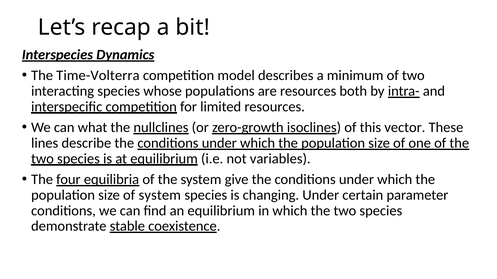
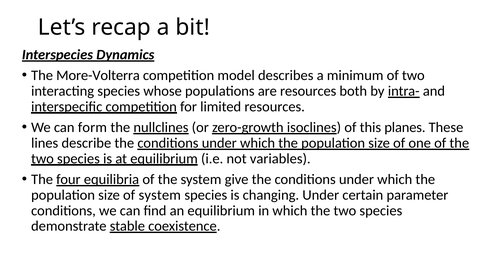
Time-Volterra: Time-Volterra -> More-Volterra
what: what -> form
this vector: vector -> planes
